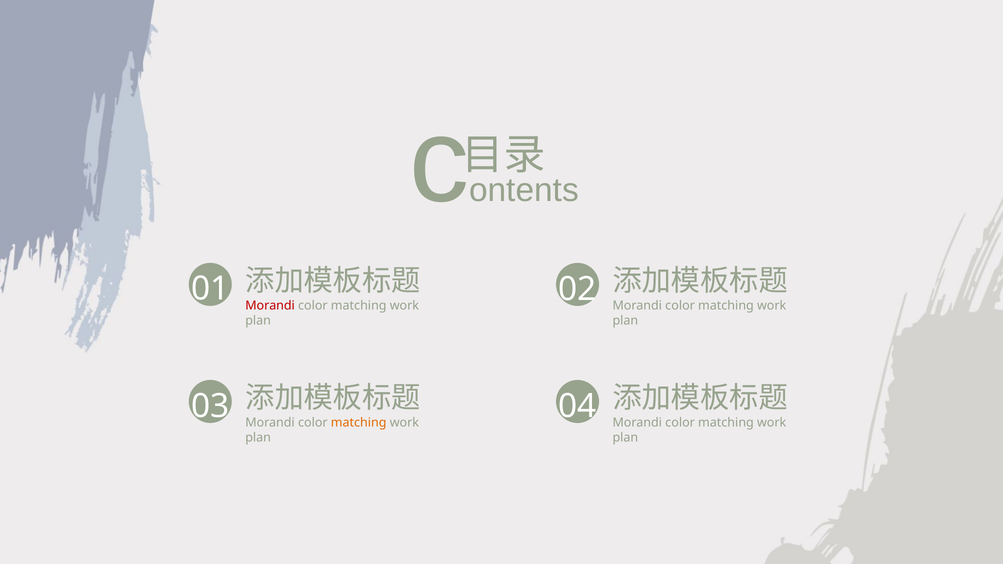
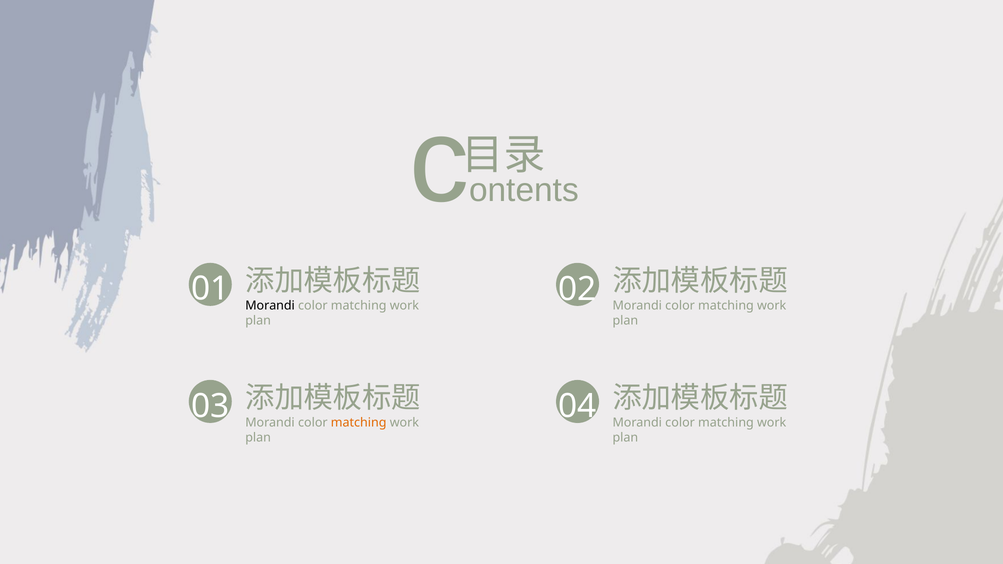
Morandi at (270, 305) colour: red -> black
